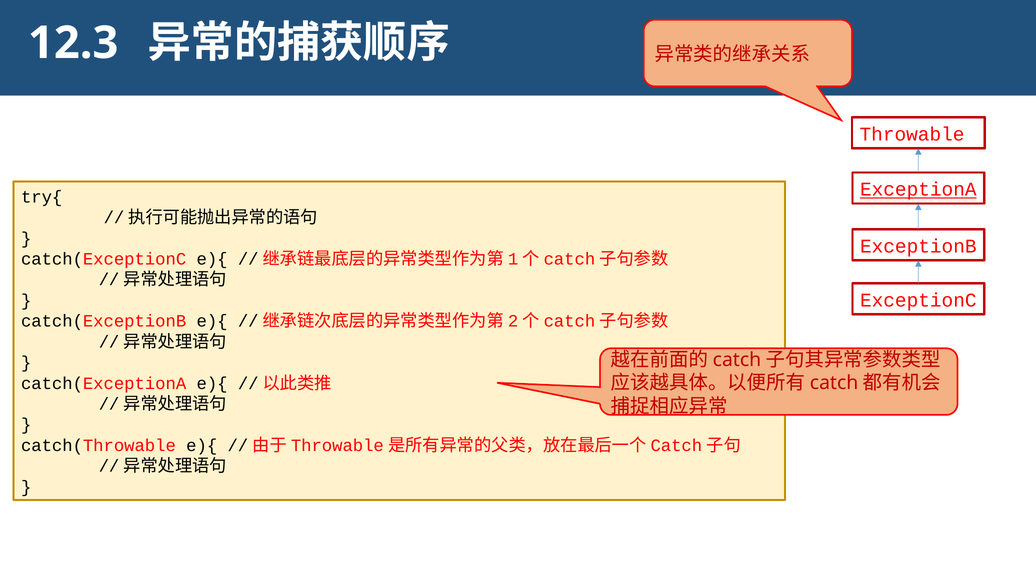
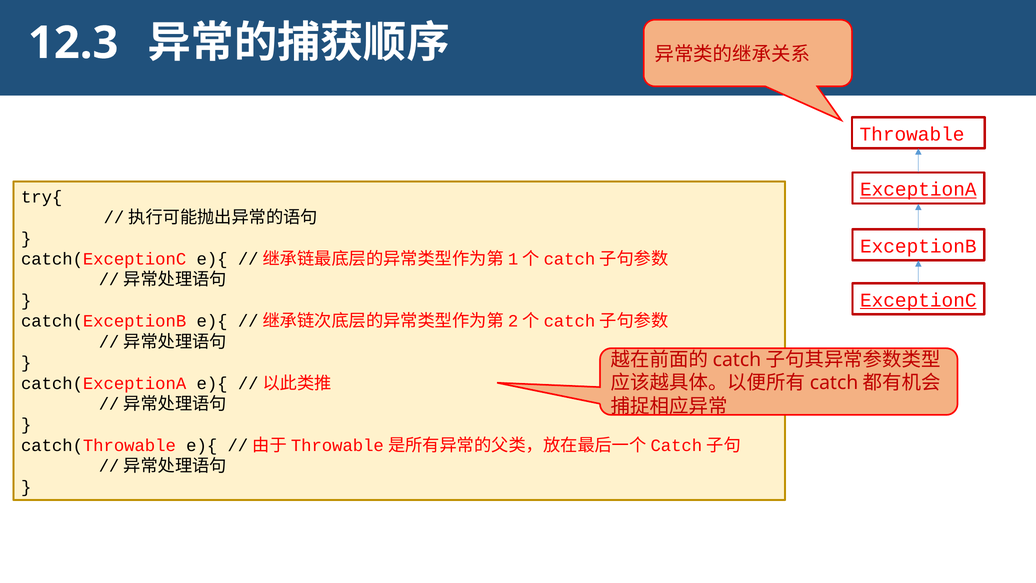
ExceptionC underline: none -> present
